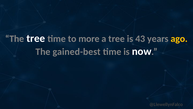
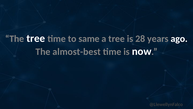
more: more -> same
43: 43 -> 28
ago colour: yellow -> white
gained-best: gained-best -> almost-best
